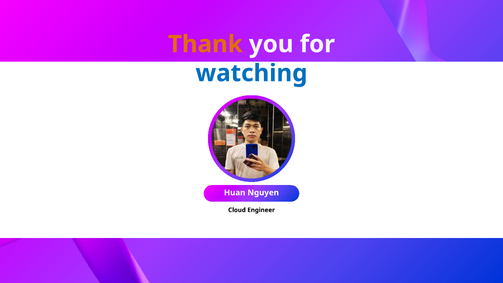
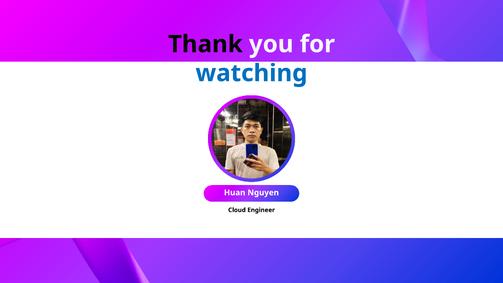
Thank colour: orange -> black
